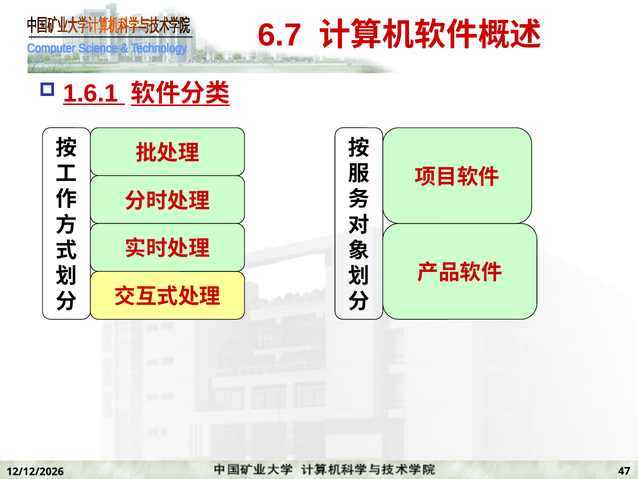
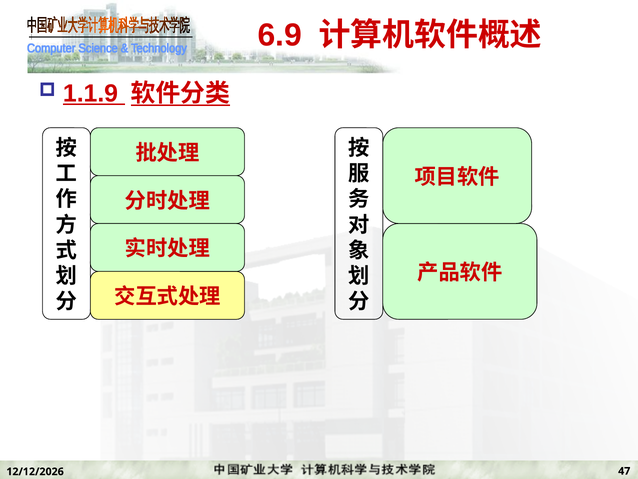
6.7: 6.7 -> 6.9
1.6.1: 1.6.1 -> 1.1.9
